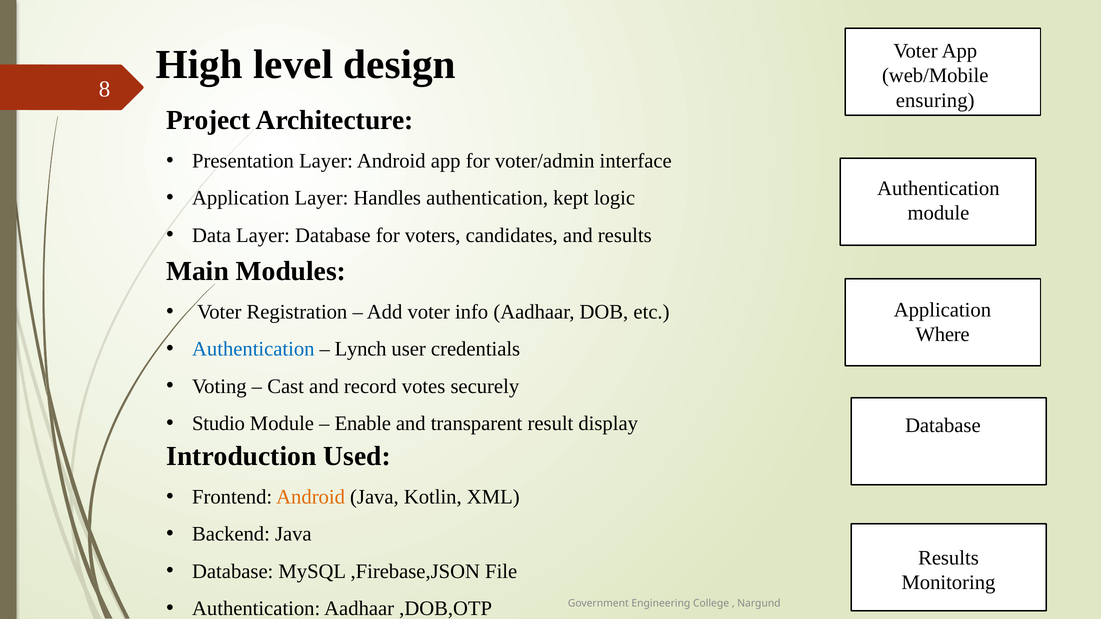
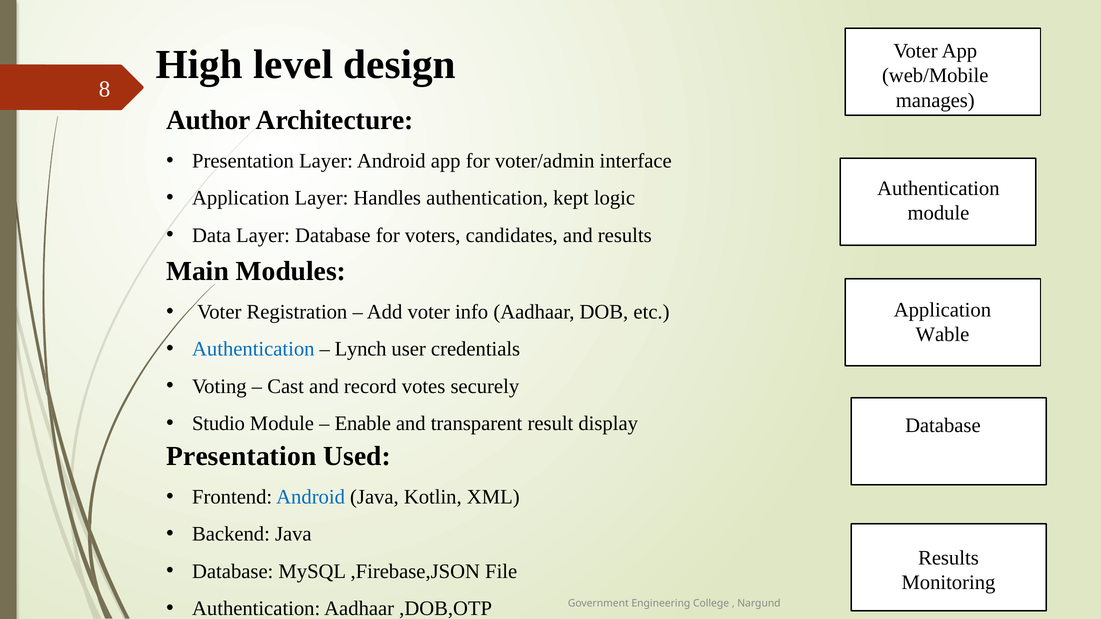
ensuring: ensuring -> manages
Project: Project -> Author
Where: Where -> Wable
Introduction at (241, 456): Introduction -> Presentation
Android at (311, 497) colour: orange -> blue
